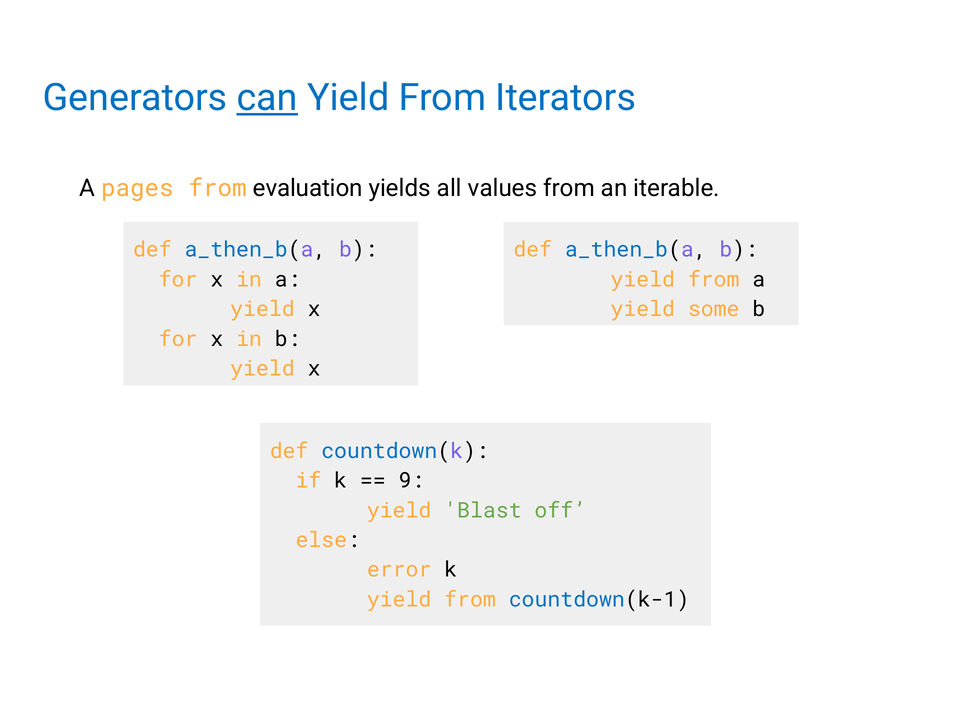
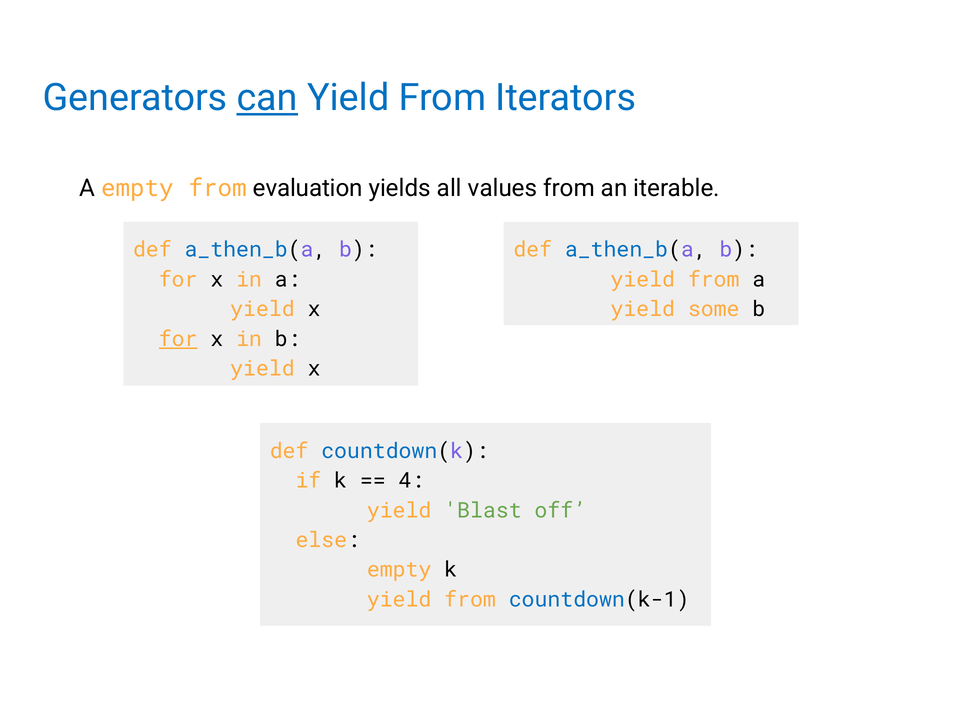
A pages: pages -> empty
for at (178, 339) underline: none -> present
9: 9 -> 4
error at (399, 570): error -> empty
